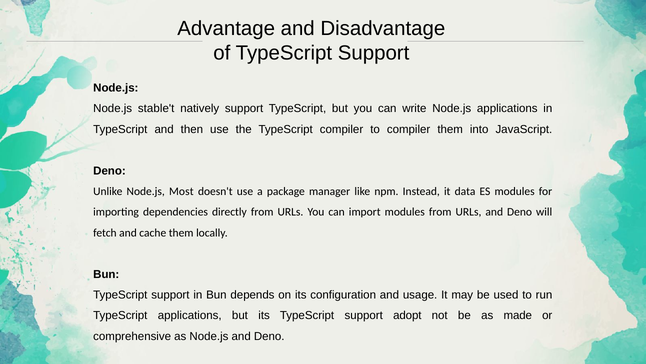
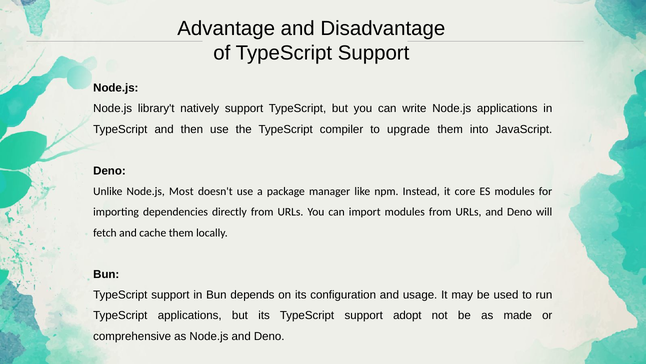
stable't: stable't -> library't
to compiler: compiler -> upgrade
data: data -> core
